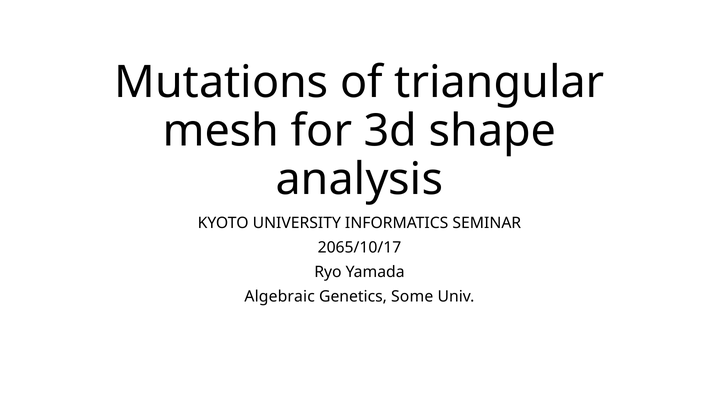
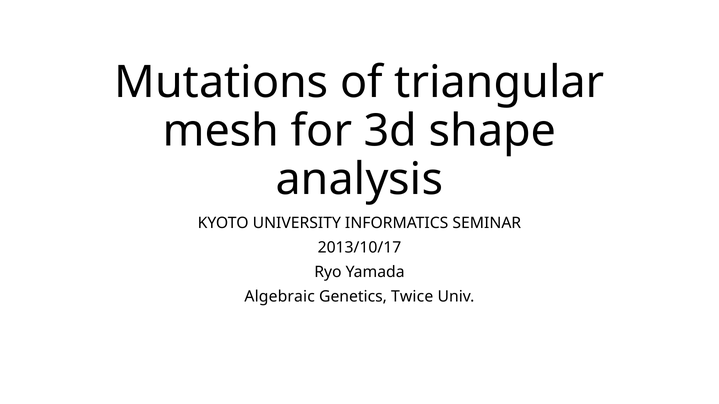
2065/10/17: 2065/10/17 -> 2013/10/17
Some: Some -> Twice
